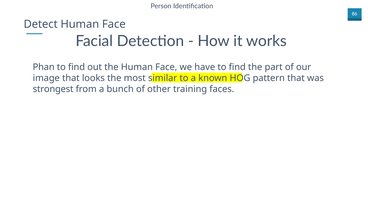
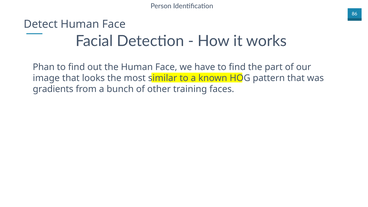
strongest: strongest -> gradients
